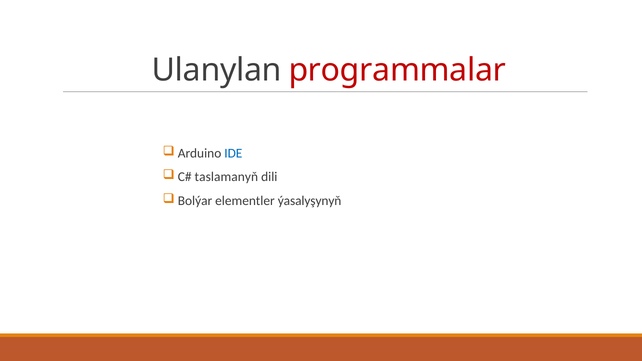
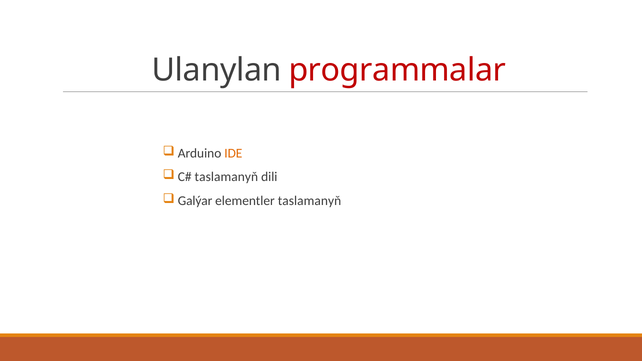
IDE colour: blue -> orange
Bolýar: Bolýar -> Galýar
elementler ýasalyşynyň: ýasalyşynyň -> taslamanyň
